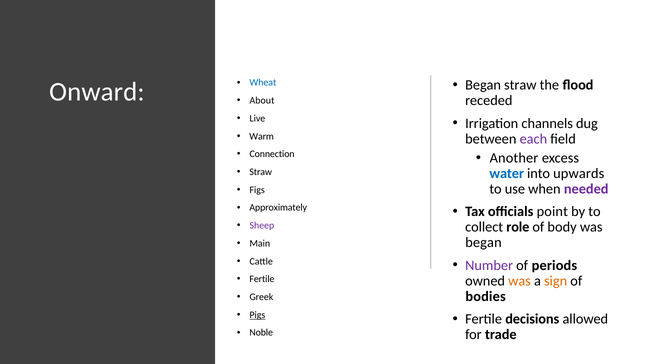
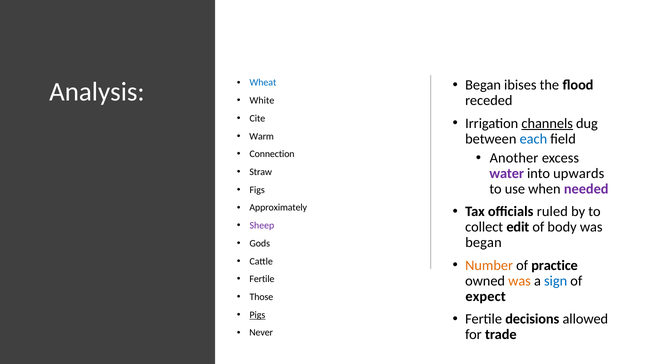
Began straw: straw -> ibises
Onward: Onward -> Analysis
About: About -> White
Live: Live -> Cite
channels underline: none -> present
each colour: purple -> blue
water colour: blue -> purple
point: point -> ruled
role: role -> edit
Main: Main -> Gods
Number colour: purple -> orange
periods: periods -> practice
sign colour: orange -> blue
bodies: bodies -> expect
Greek: Greek -> Those
Noble: Noble -> Never
